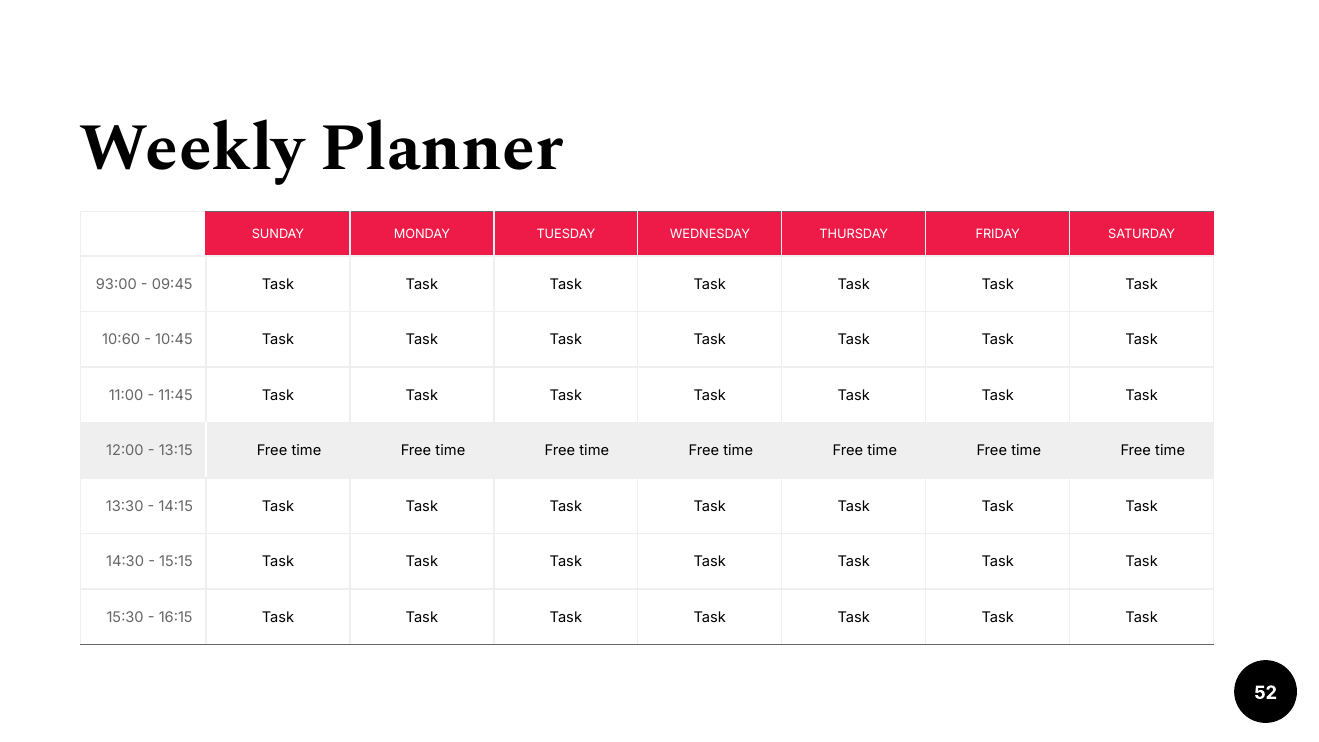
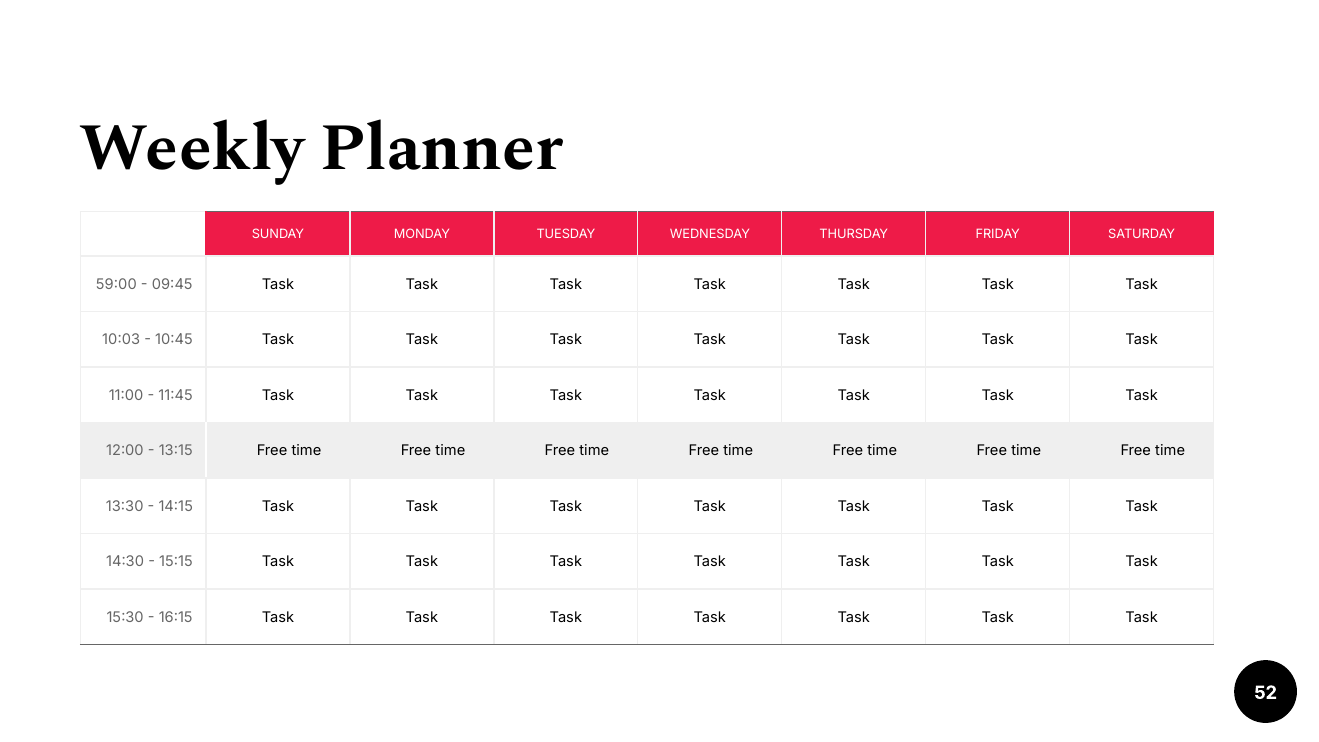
93:00: 93:00 -> 59:00
10:60: 10:60 -> 10:03
